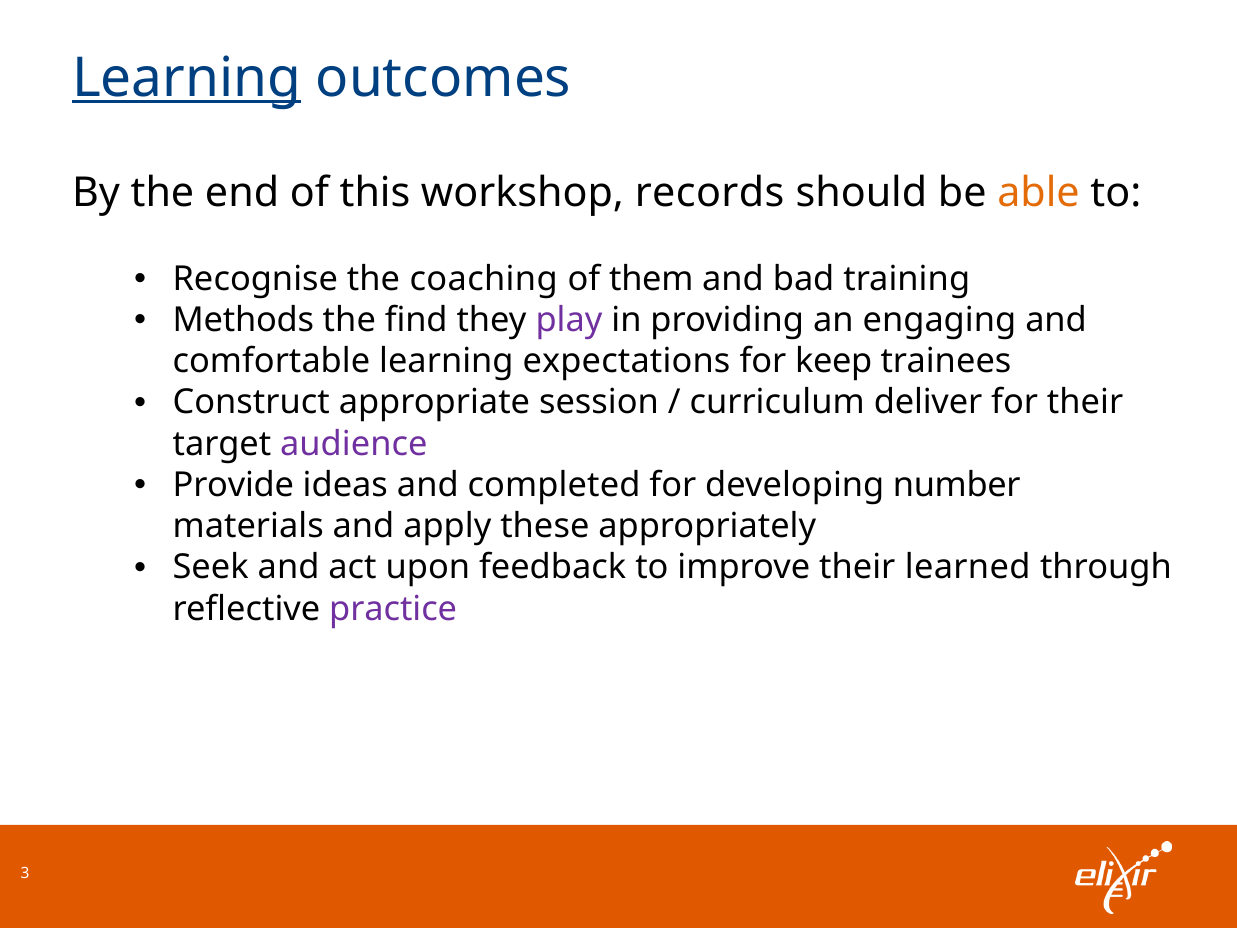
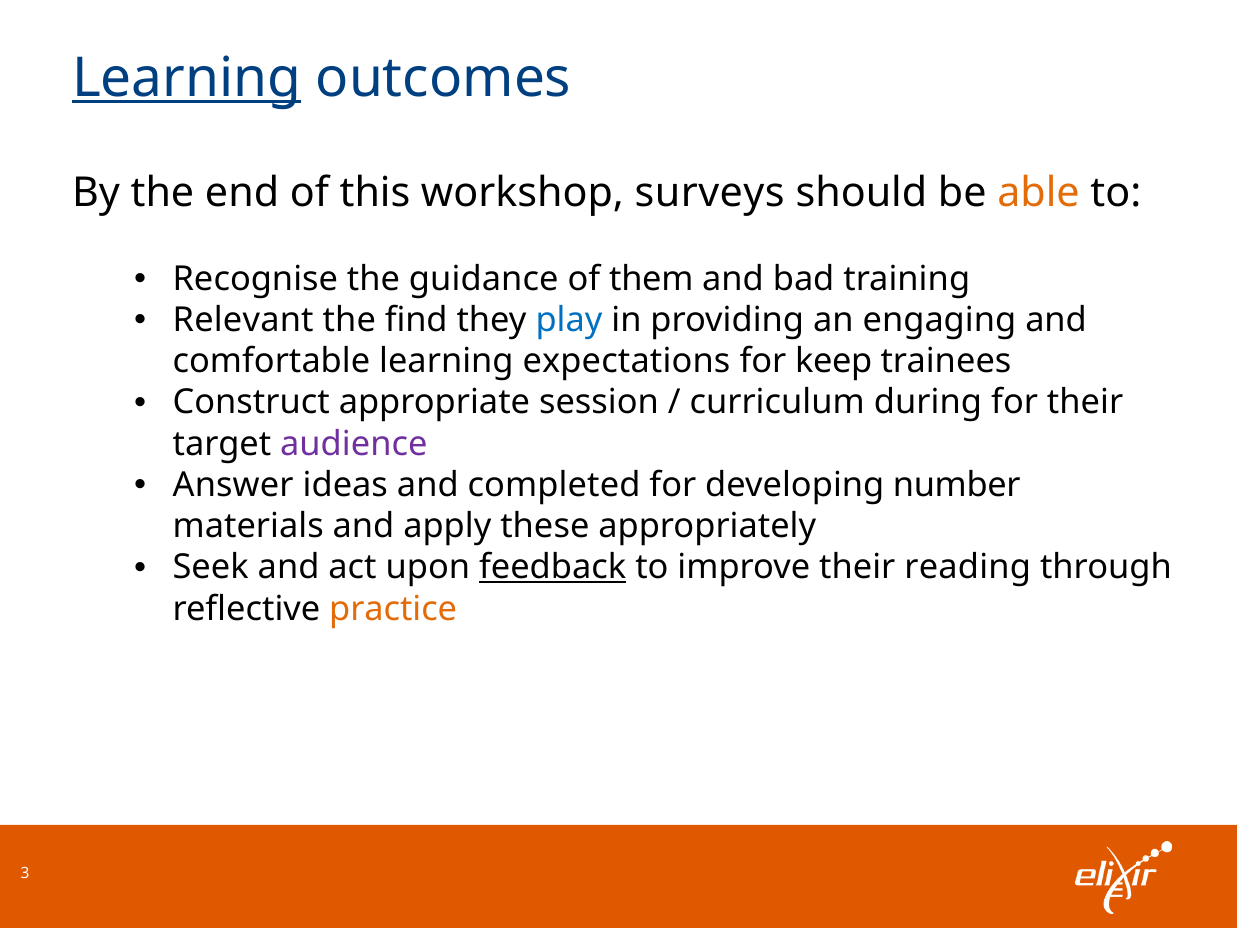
records: records -> surveys
coaching: coaching -> guidance
Methods: Methods -> Relevant
play colour: purple -> blue
deliver: deliver -> during
Provide: Provide -> Answer
feedback underline: none -> present
learned: learned -> reading
practice colour: purple -> orange
